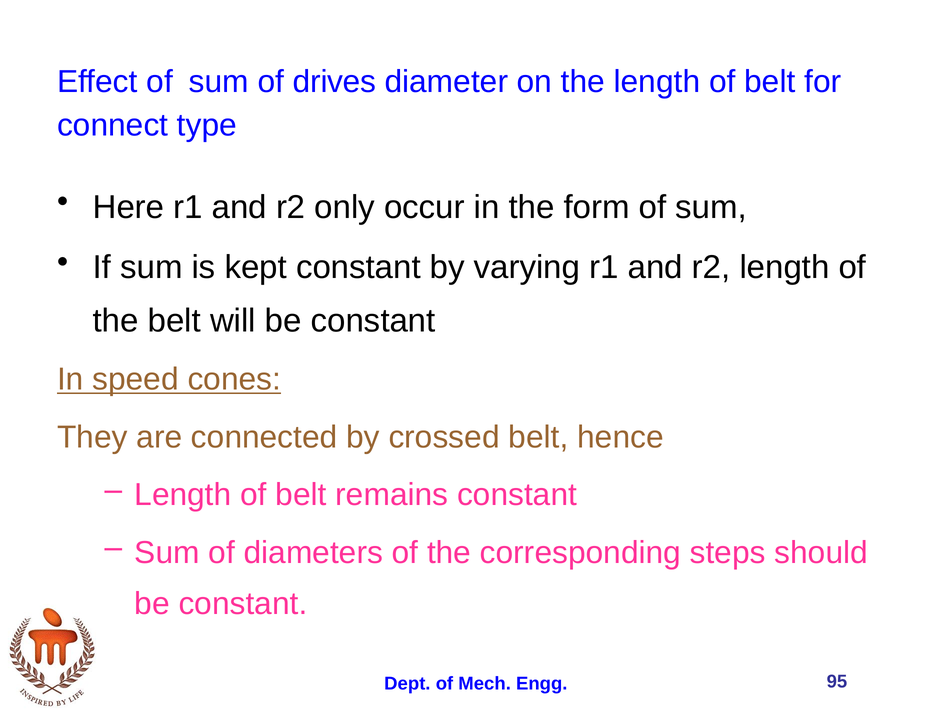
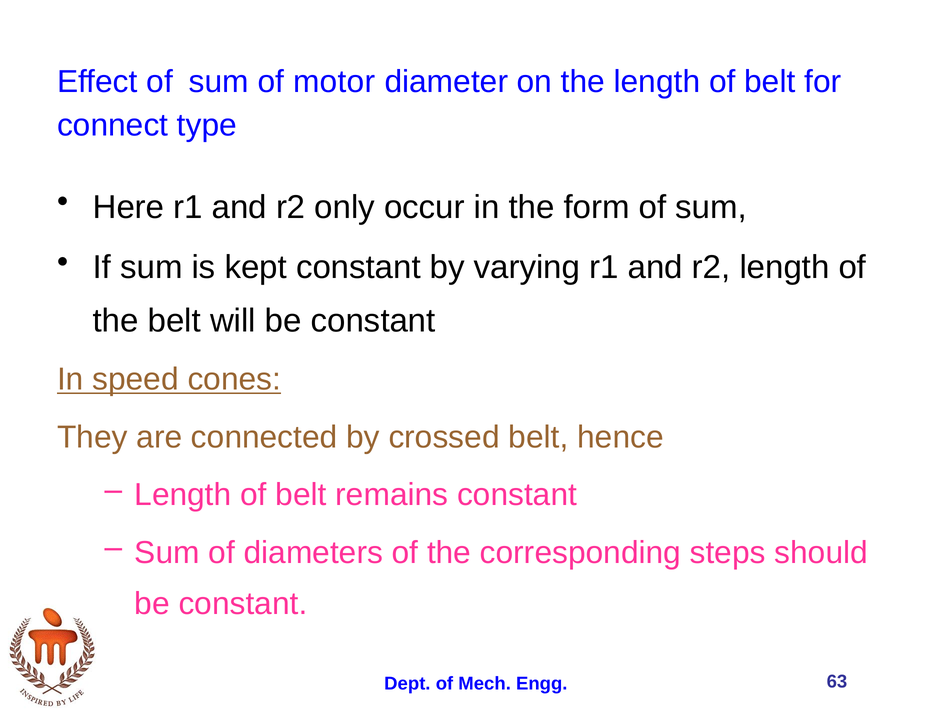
drives: drives -> motor
95: 95 -> 63
